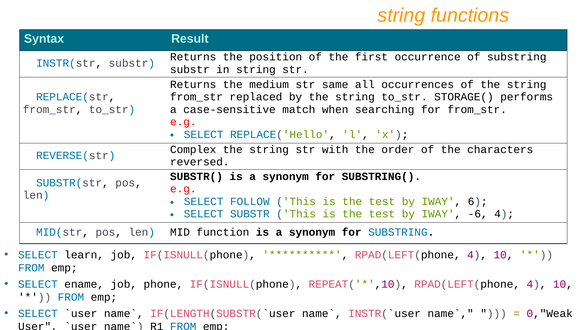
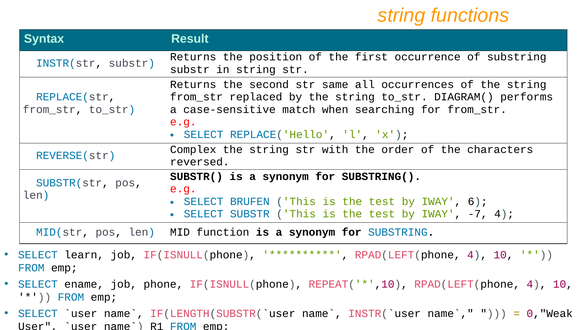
medium: medium -> second
STORAGE(: STORAGE( -> DIAGRAM(
FOLLOW: FOLLOW -> BRUFEN
-6: -6 -> -7
